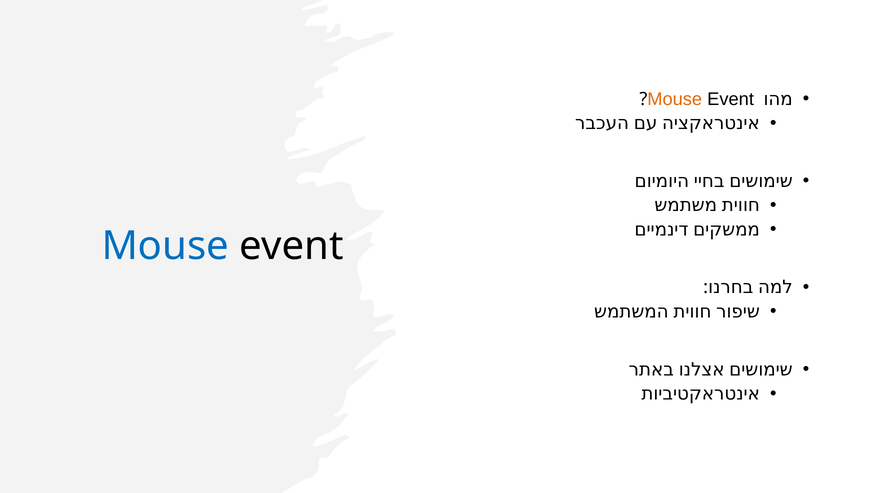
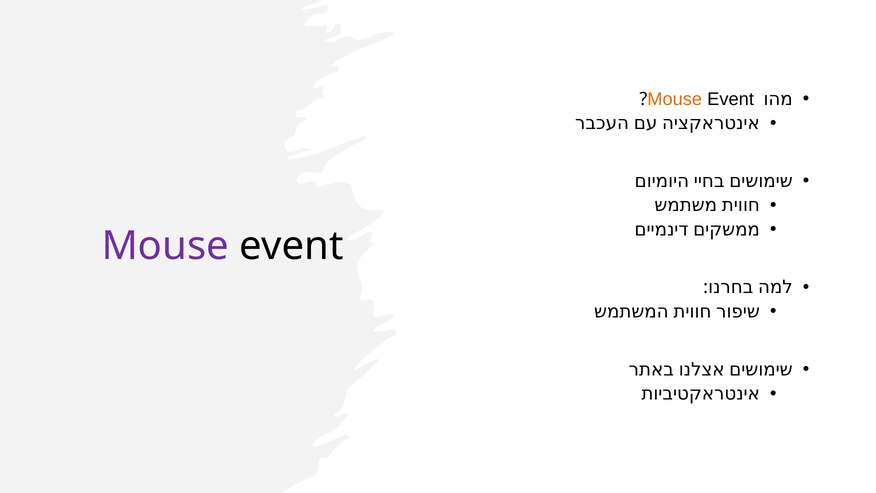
Mouse at (165, 246) colour: blue -> purple
